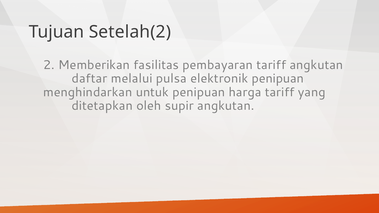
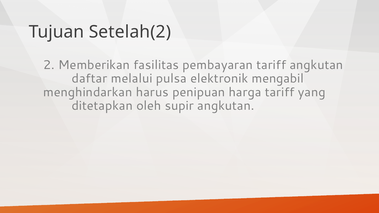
elektronik penipuan: penipuan -> mengabil
untuk: untuk -> harus
